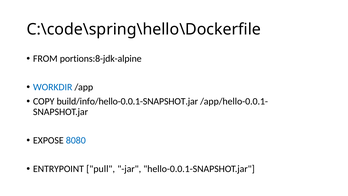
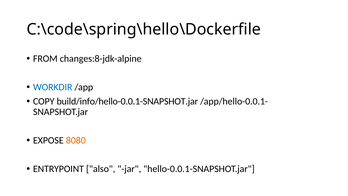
portions:8-jdk-alpine: portions:8-jdk-alpine -> changes:8-jdk-alpine
8080 colour: blue -> orange
pull: pull -> also
